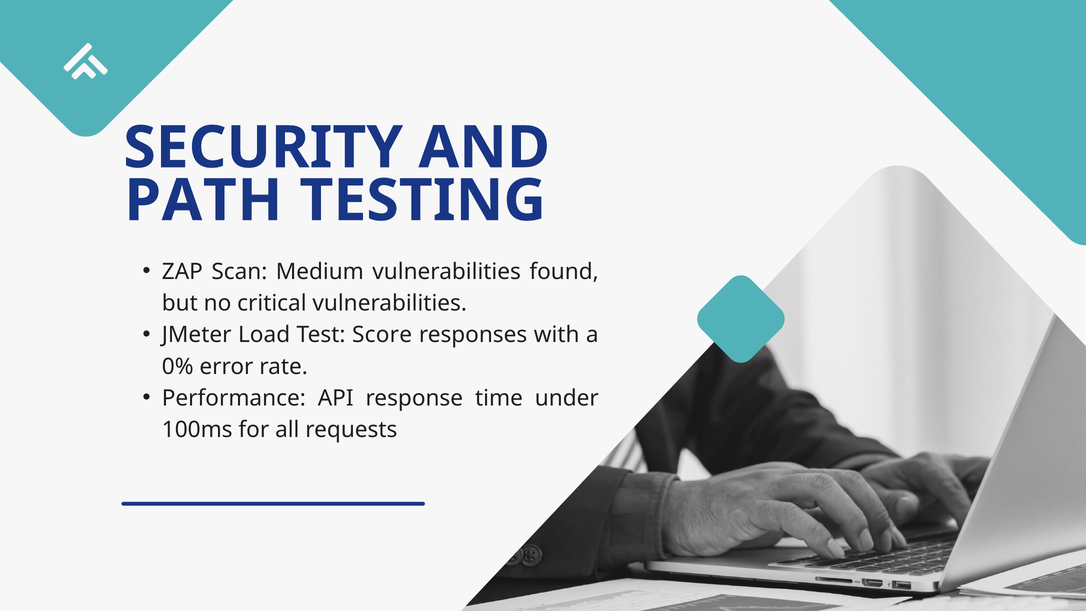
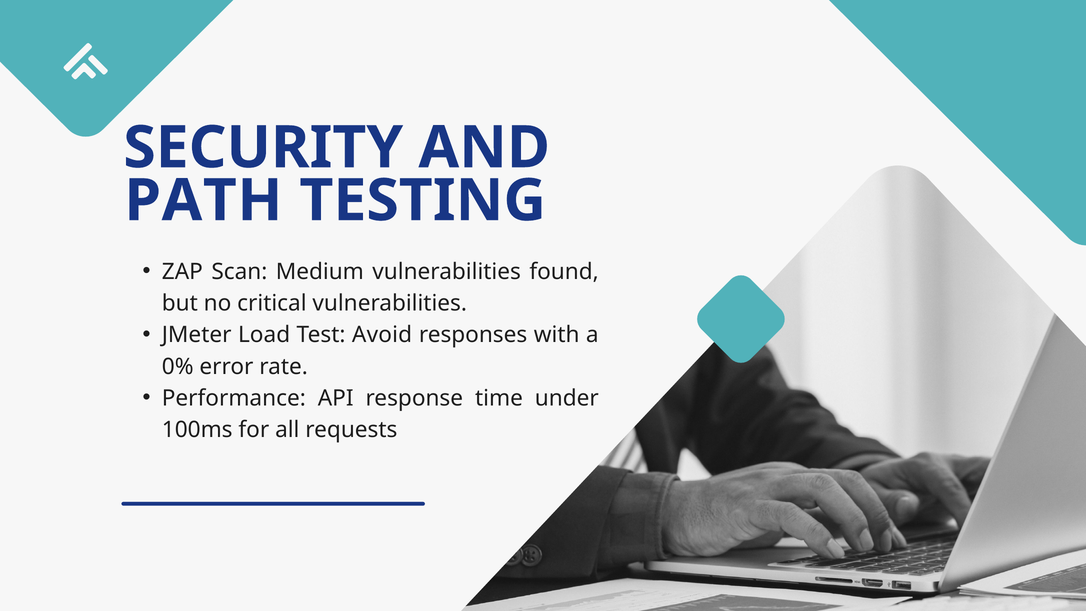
Score: Score -> Avoid
